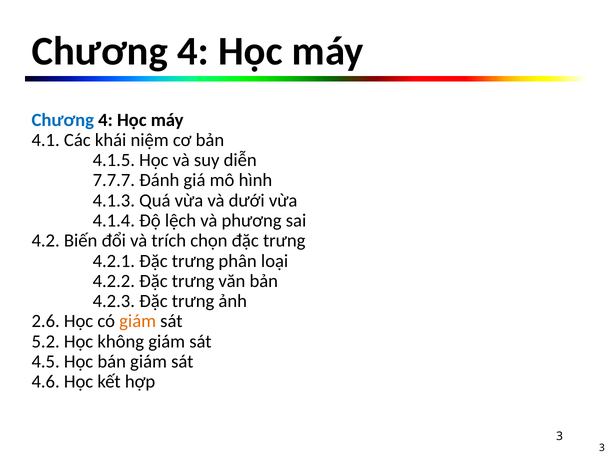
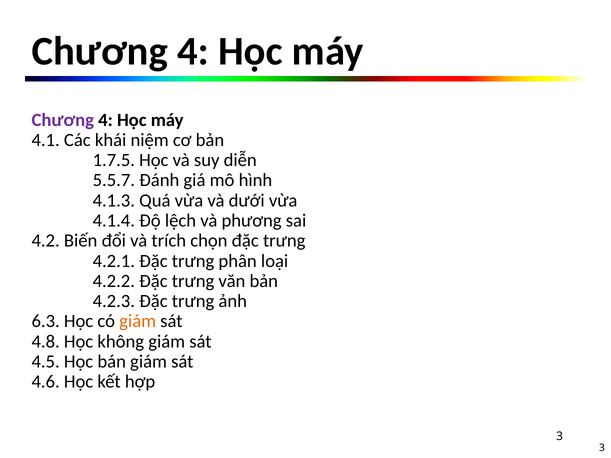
Chương at (63, 120) colour: blue -> purple
4.1.5: 4.1.5 -> 1.7.5
7.7.7: 7.7.7 -> 5.5.7
2.6: 2.6 -> 6.3
5.2: 5.2 -> 4.8
